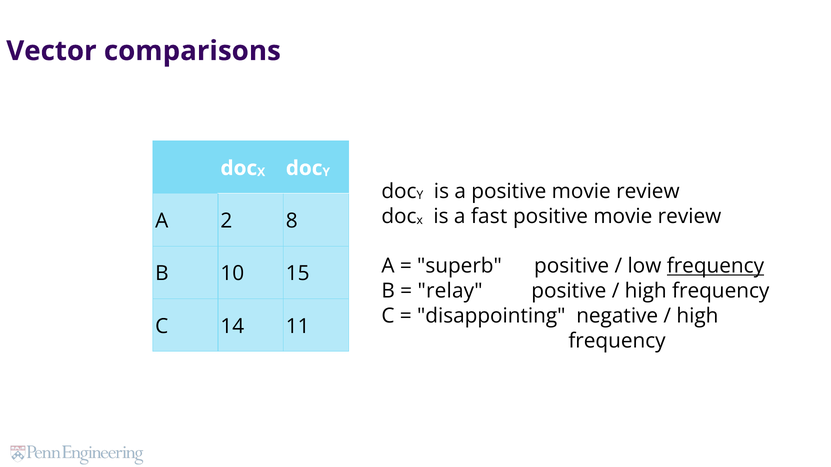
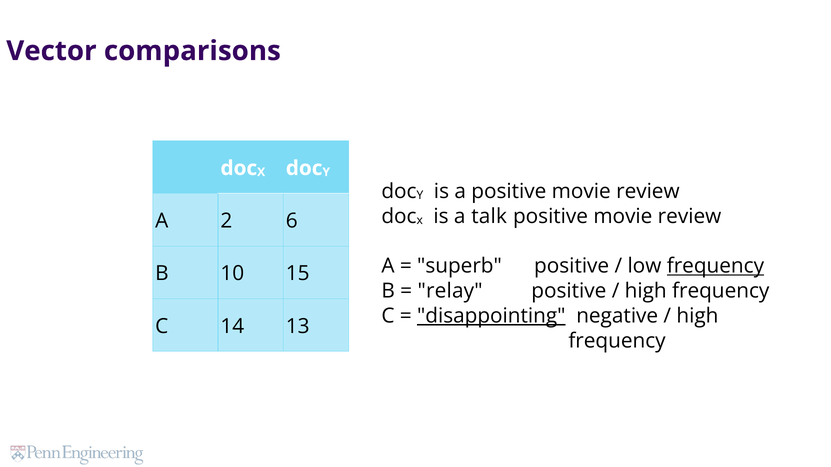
fast: fast -> talk
8: 8 -> 6
disappointing underline: none -> present
11: 11 -> 13
